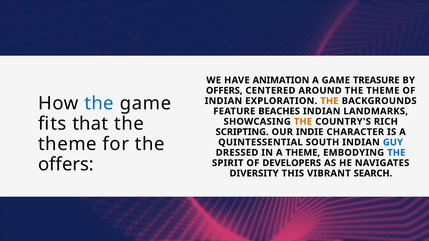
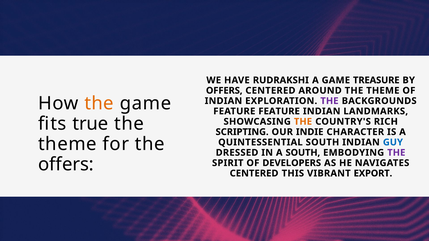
ANIMATION: ANIMATION -> RUDRAKSHI
the at (99, 103) colour: blue -> orange
THE at (329, 101) colour: orange -> purple
FEATURE BEACHES: BEACHES -> FEATURE
that: that -> true
A THEME: THEME -> SOUTH
THE at (396, 153) colour: blue -> purple
DIVERSITY at (254, 174): DIVERSITY -> CENTERED
SEARCH: SEARCH -> EXPORT
